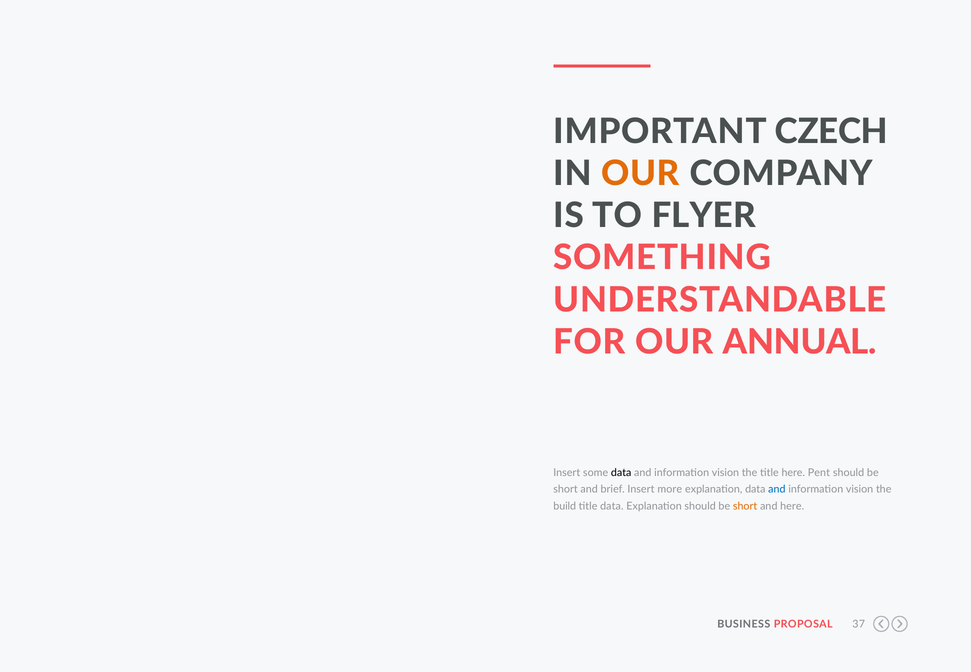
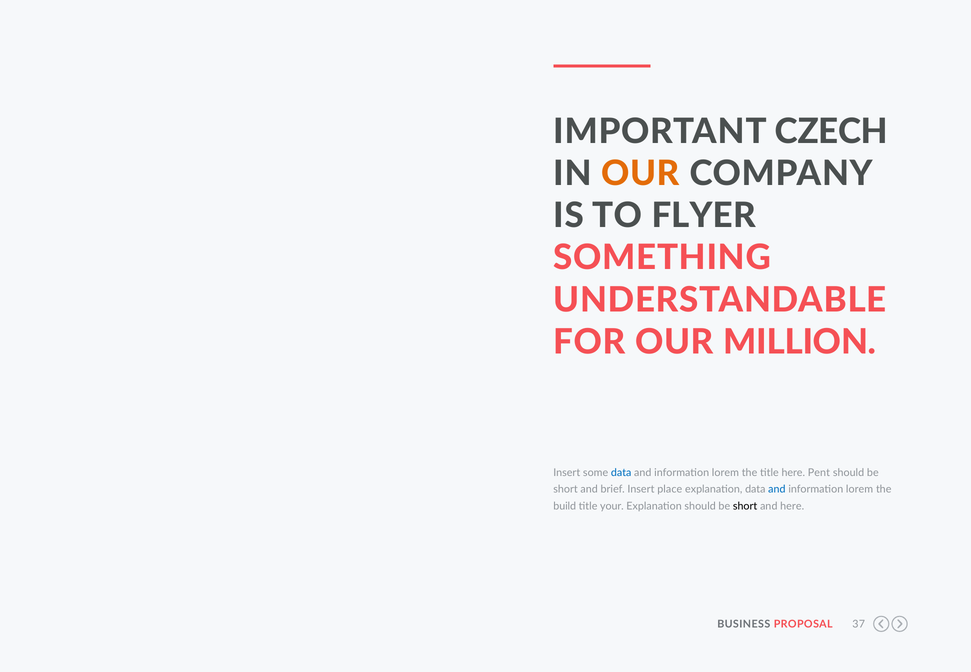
ANNUAL: ANNUAL -> MILLION
data at (621, 473) colour: black -> blue
vision at (725, 473): vision -> lorem
more: more -> place
vision at (860, 489): vision -> lorem
title data: data -> your
short at (745, 506) colour: orange -> black
